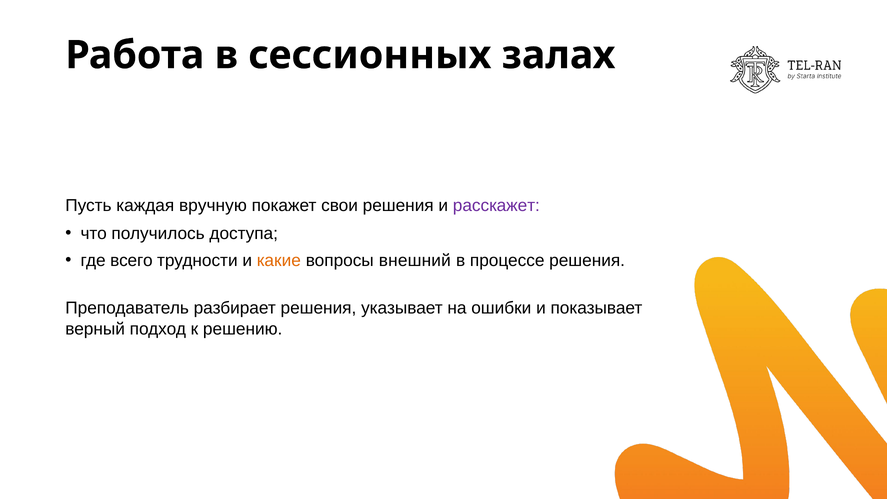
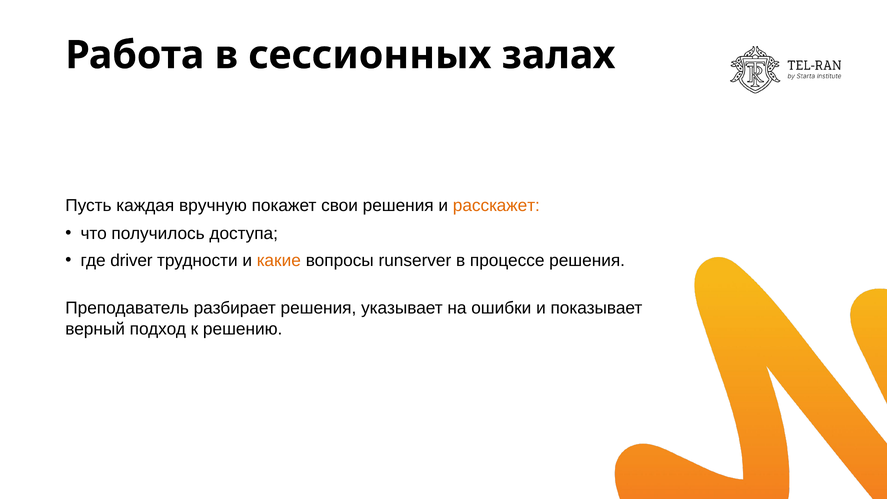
расскажет colour: purple -> orange
всего: всего -> driver
внешний: внешний -> runserver
